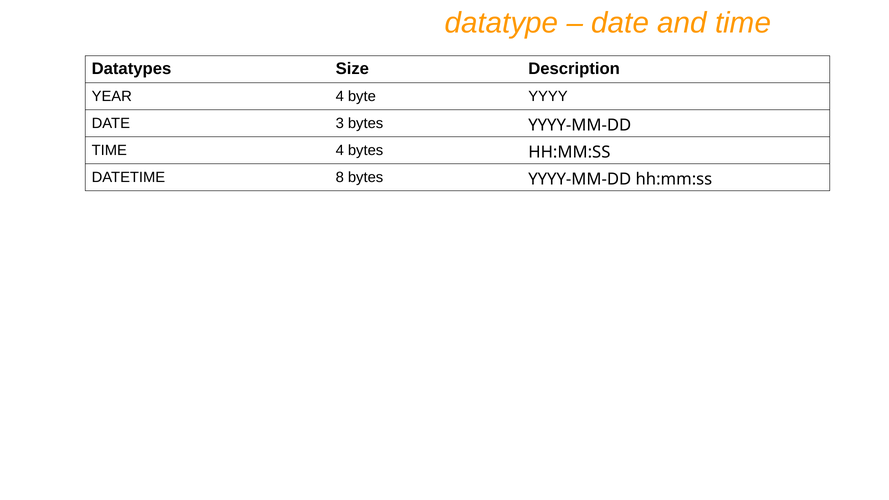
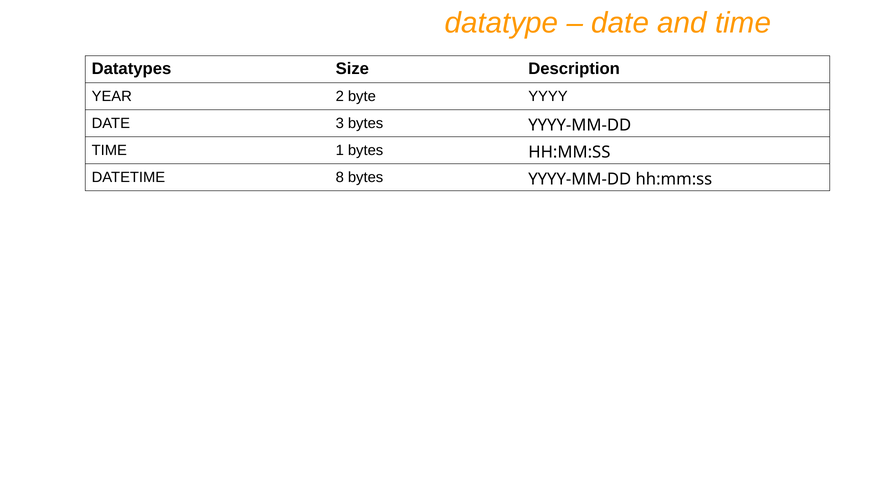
YEAR 4: 4 -> 2
TIME 4: 4 -> 1
